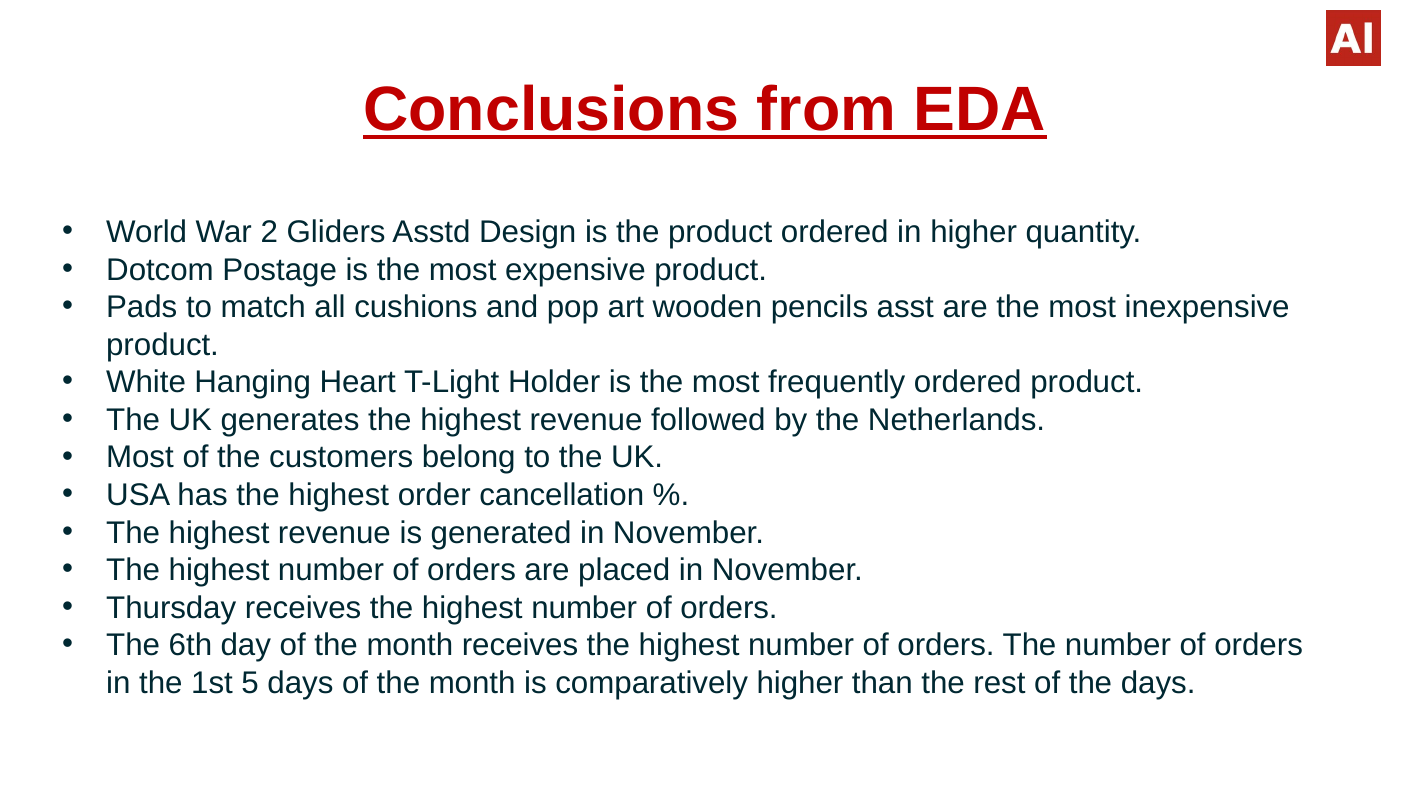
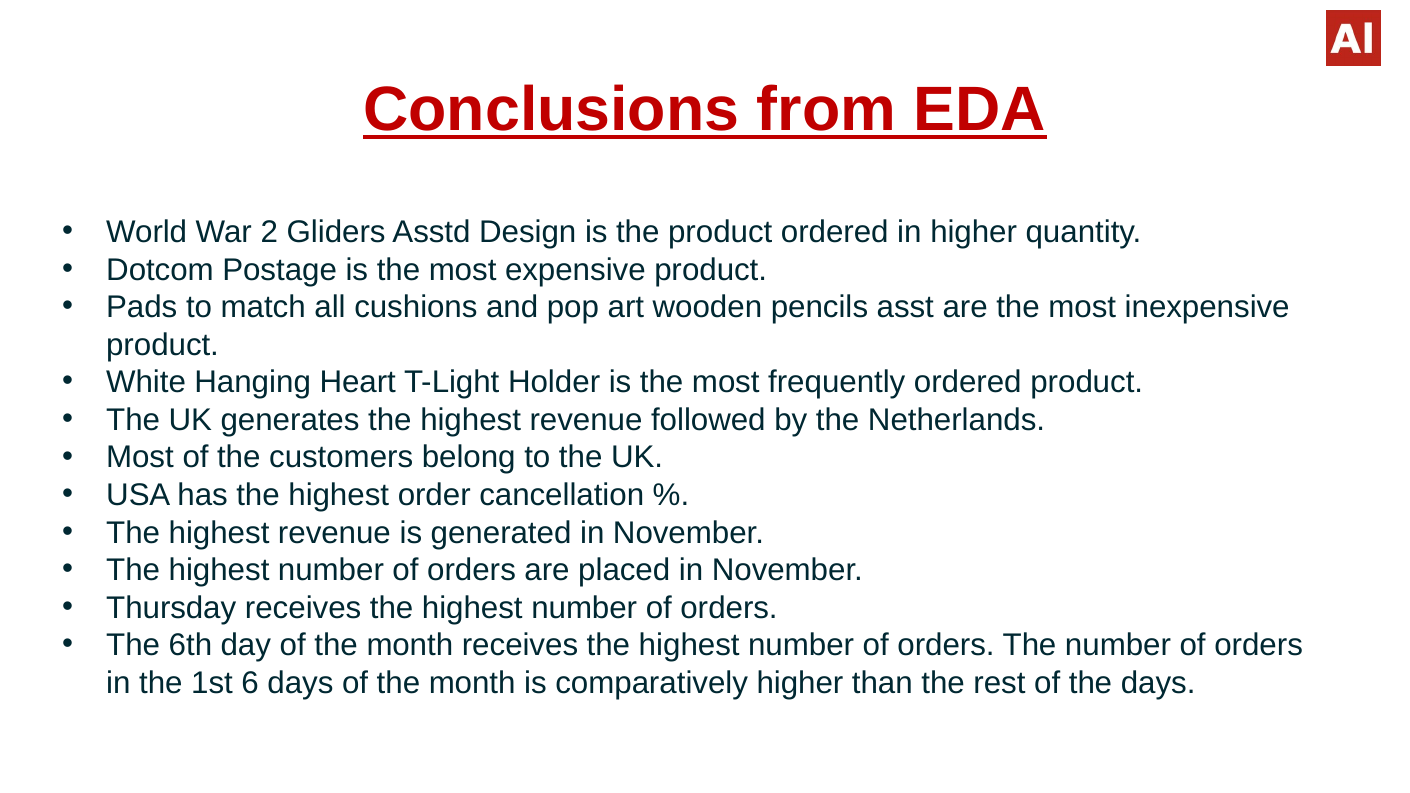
5: 5 -> 6
